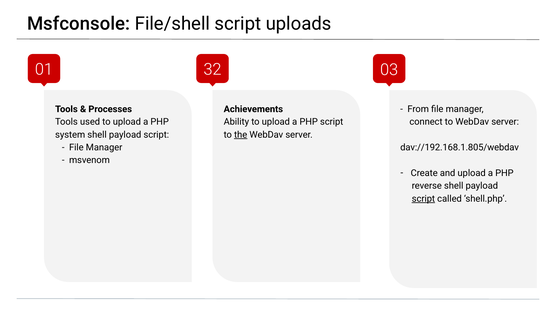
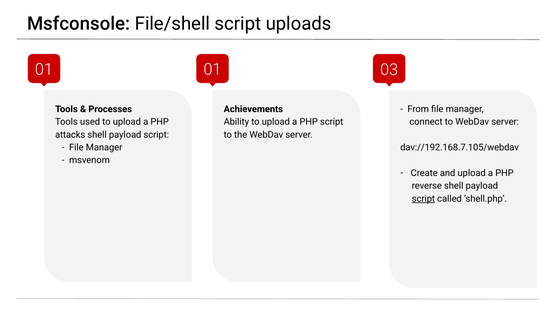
01 32: 32 -> 01
system: system -> attacks
the underline: present -> none
dav://192.168.1.805/webdav: dav://192.168.1.805/webdav -> dav://192.168.7.105/webdav
